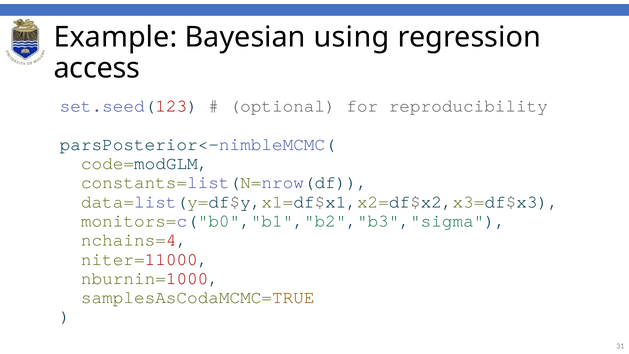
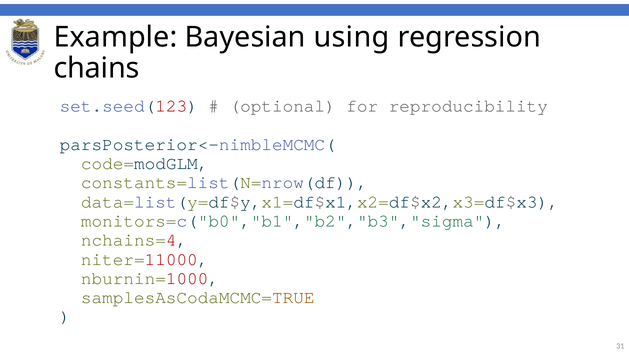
access: access -> chains
